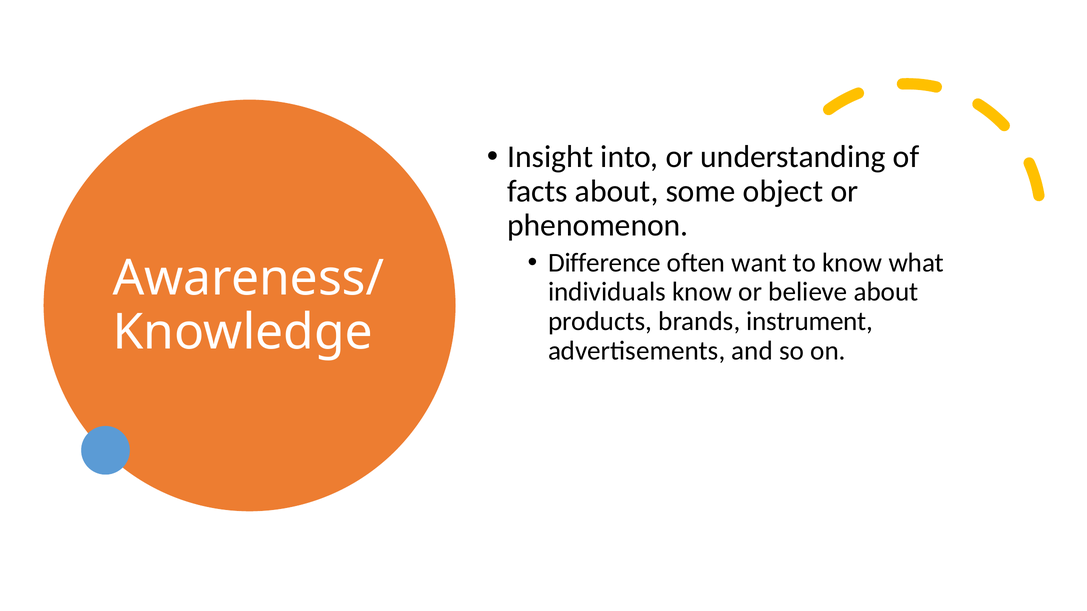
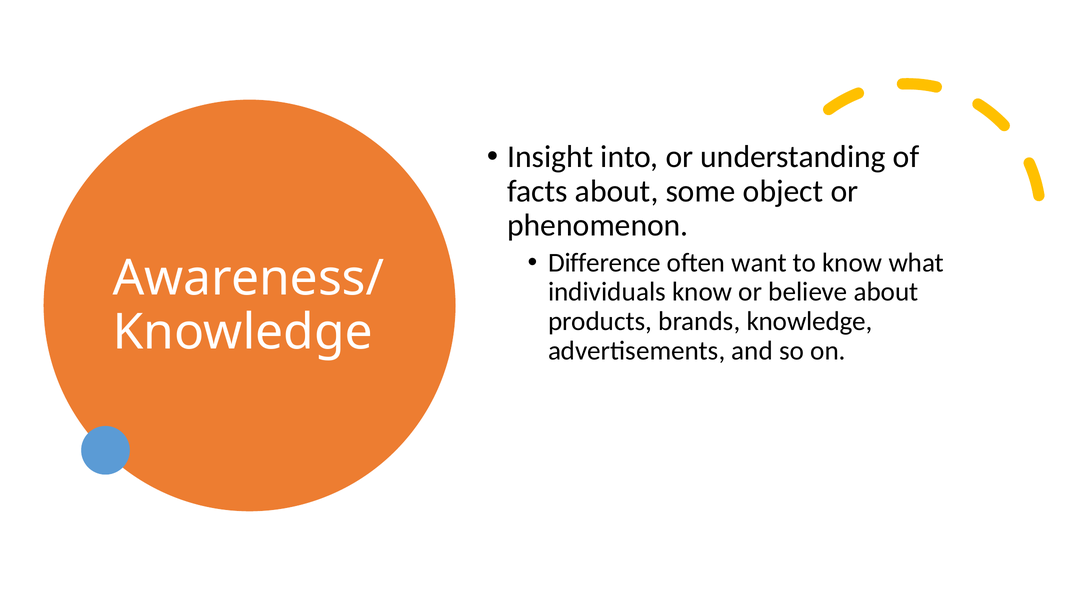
brands instrument: instrument -> knowledge
